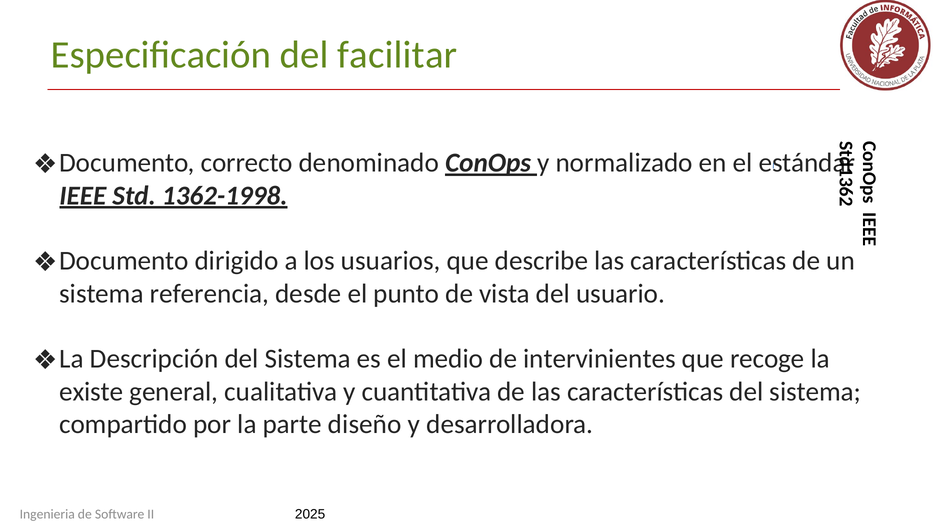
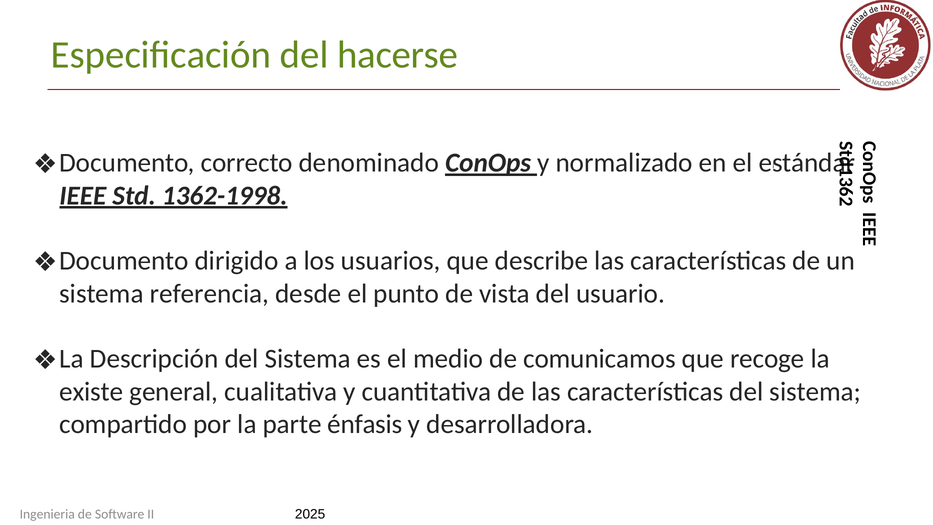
facilitar: facilitar -> hacerse
intervinientes: intervinientes -> comunicamos
diseño: diseño -> énfasis
